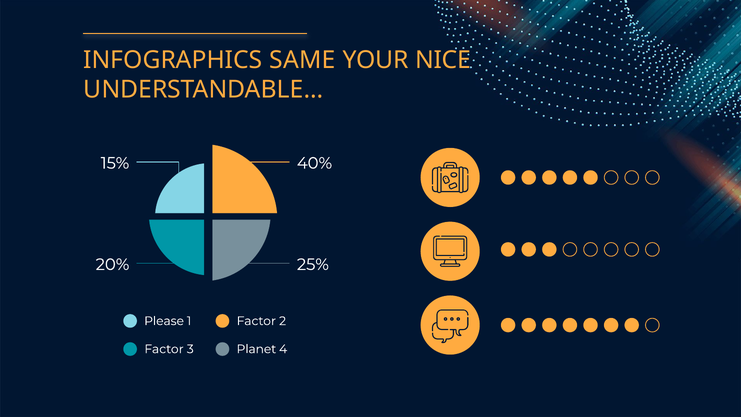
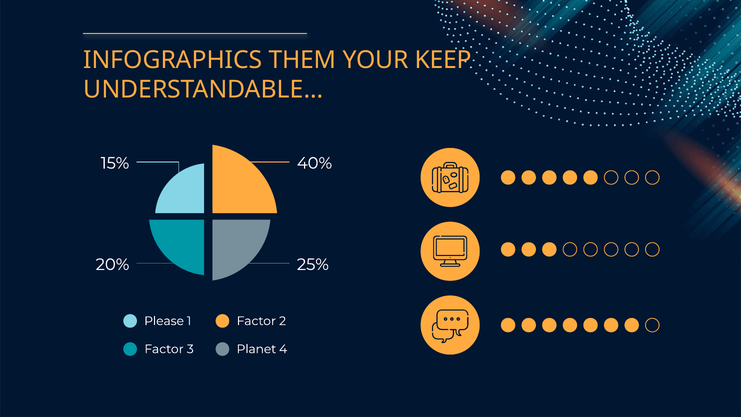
SAME: SAME -> THEM
NICE: NICE -> KEEP
